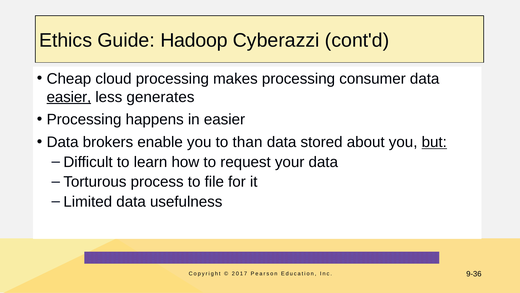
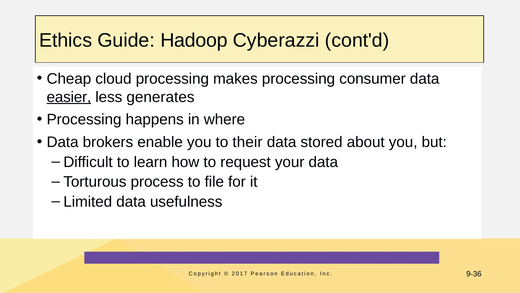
in easier: easier -> where
than: than -> their
but underline: present -> none
